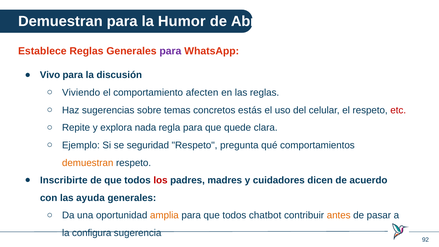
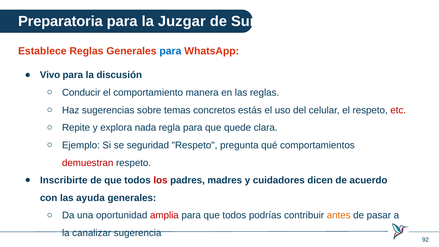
Demuestran at (60, 21): Demuestran -> Preparatoria
Humor: Humor -> Juzgar
Abre: Abre -> Sure
para at (170, 51) colour: purple -> blue
Viviendo: Viviendo -> Conducir
afecten: afecten -> manera
demuestran at (88, 163) colour: orange -> red
amplia colour: orange -> red
chatbot: chatbot -> podrías
configura: configura -> canalizar
